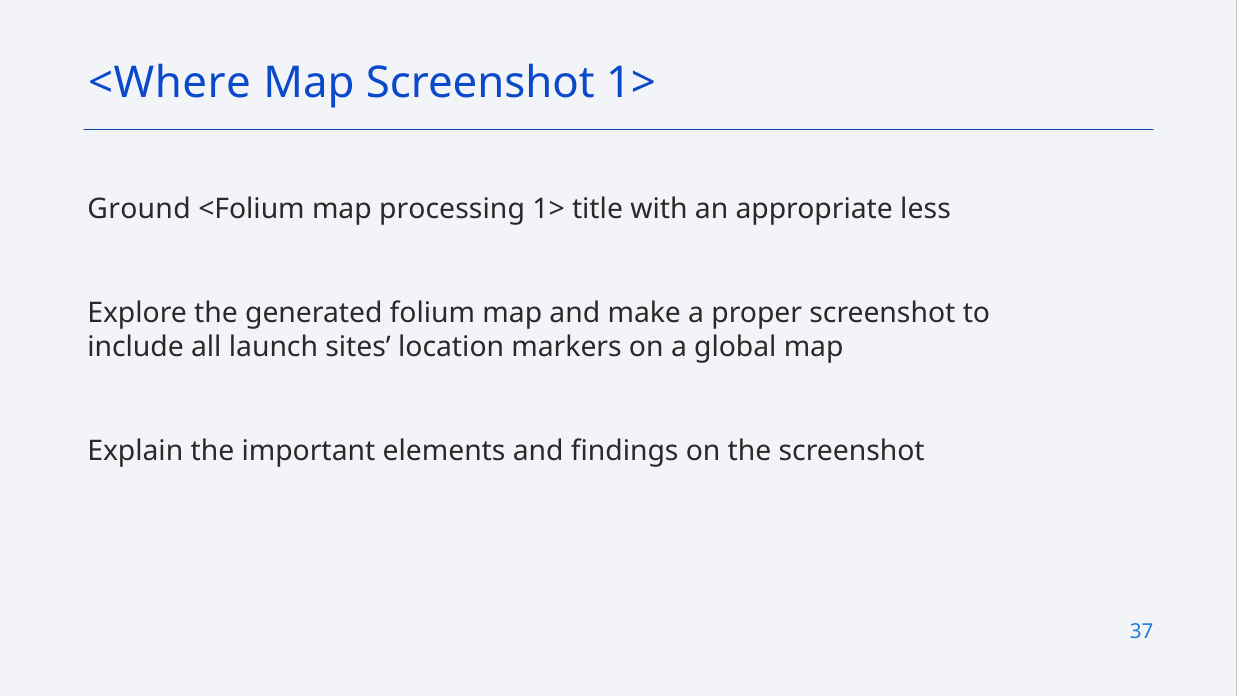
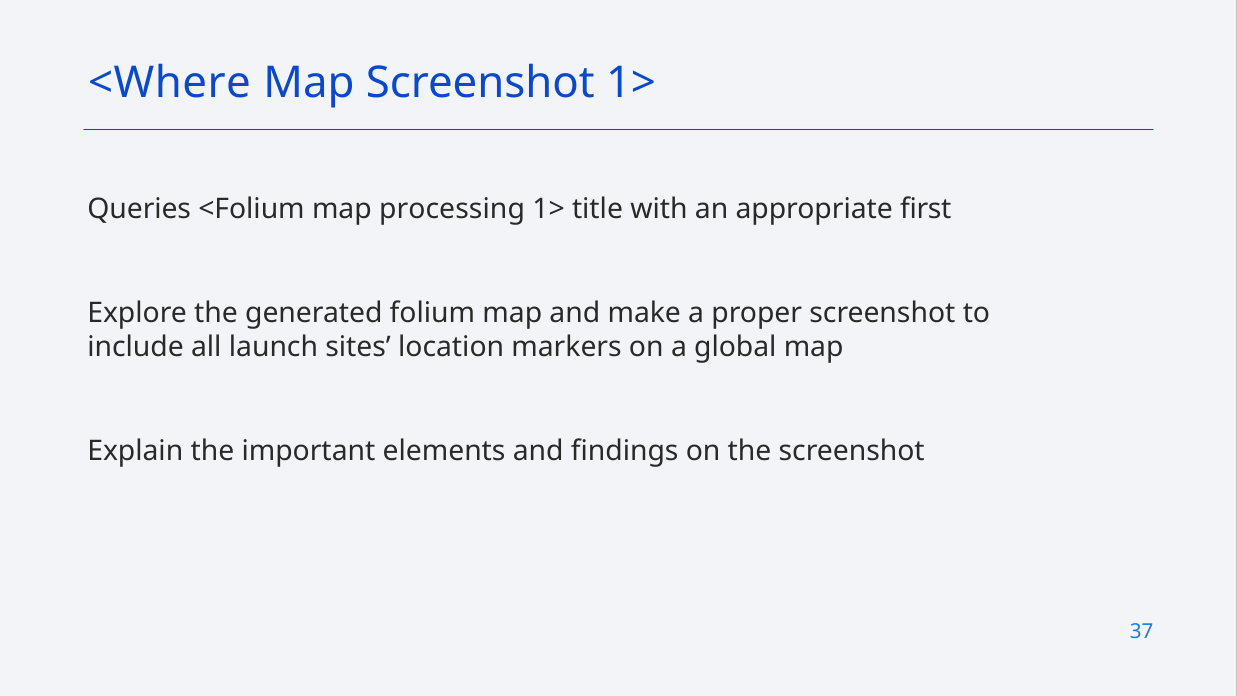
Ground: Ground -> Queries
less: less -> first
